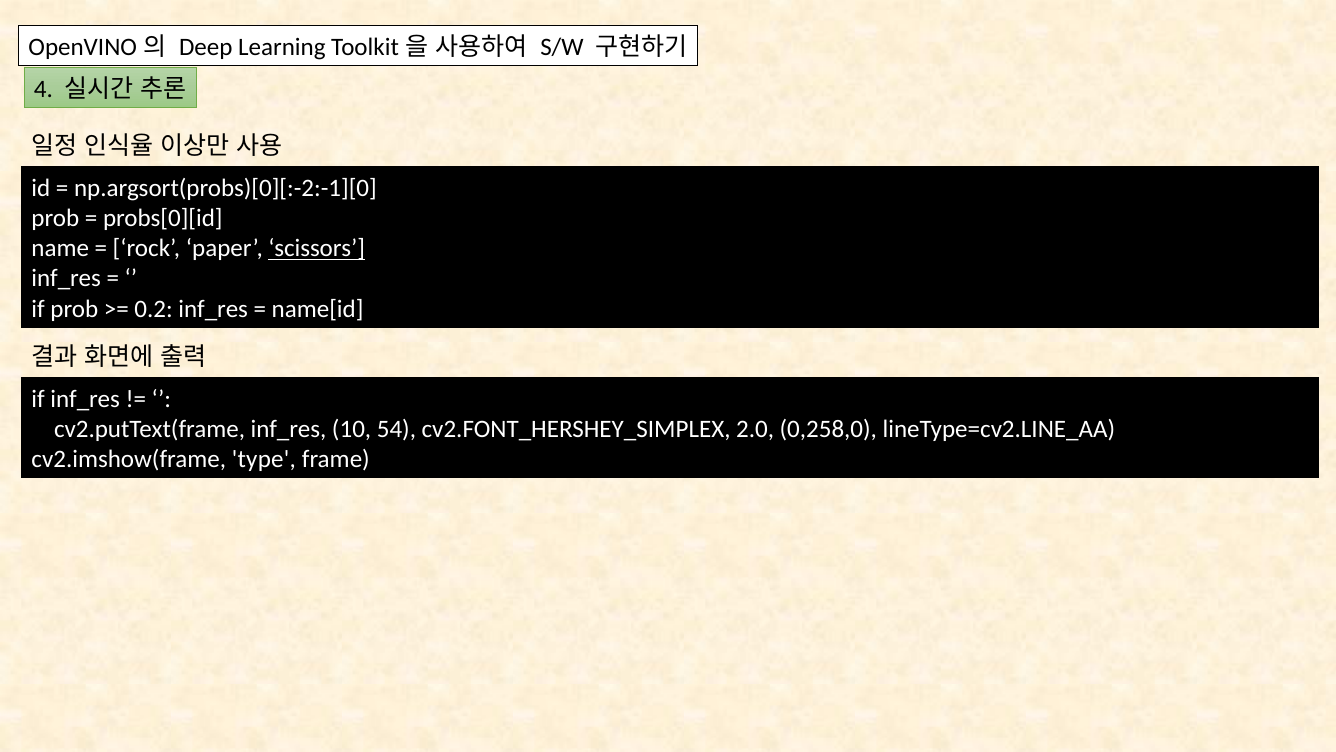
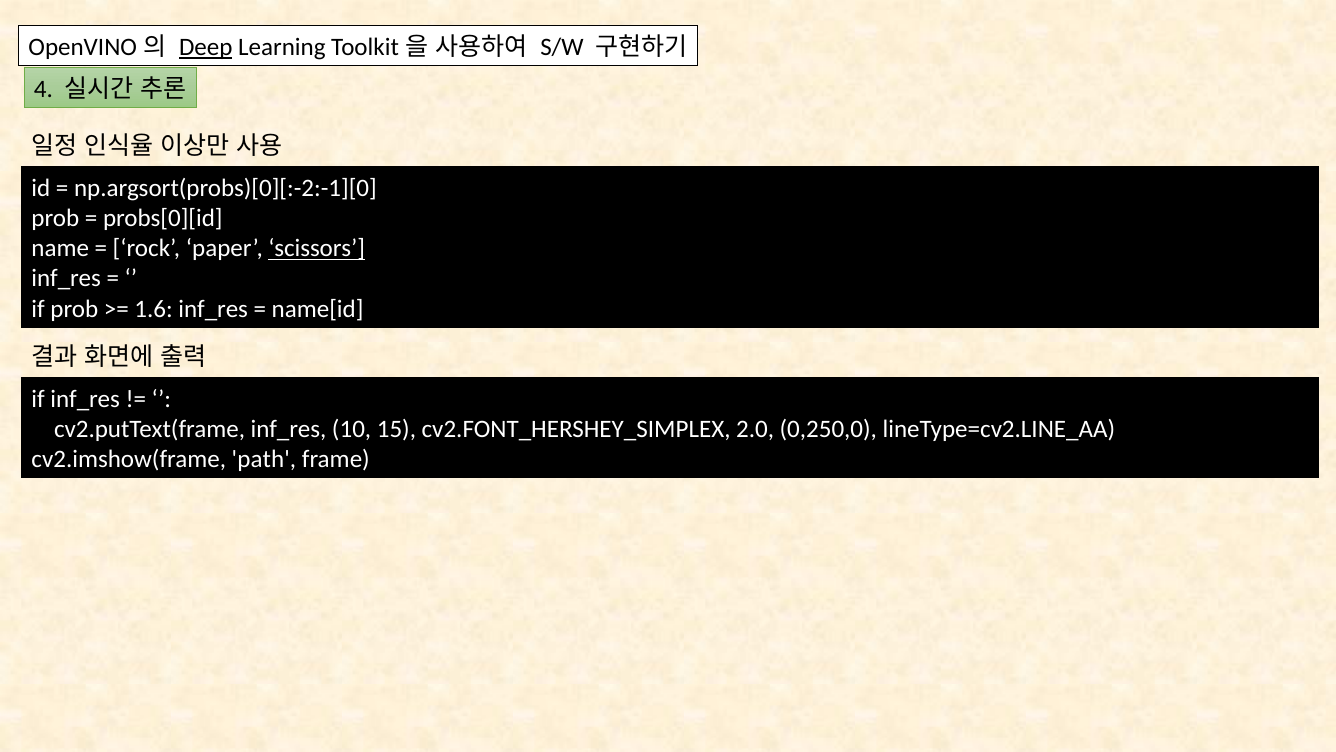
Deep underline: none -> present
0.2: 0.2 -> 1.6
54: 54 -> 15
0,258,0: 0,258,0 -> 0,250,0
type: type -> path
